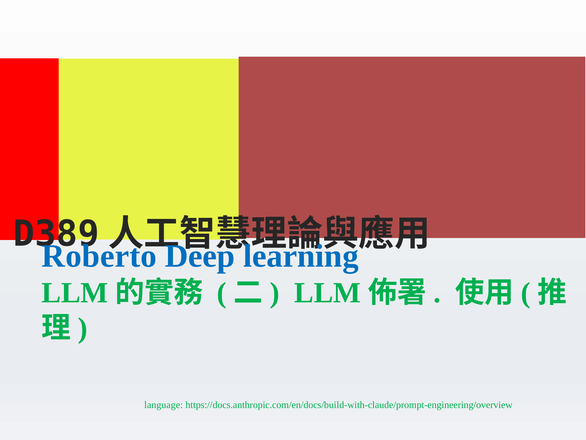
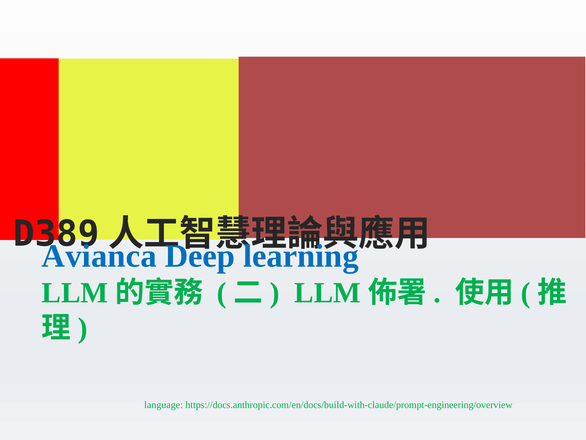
Roberto: Roberto -> Avianca
